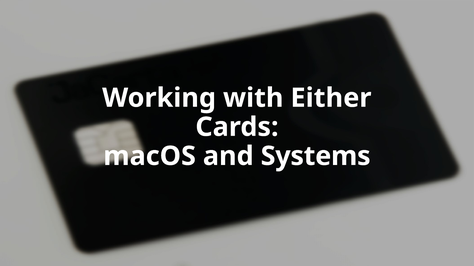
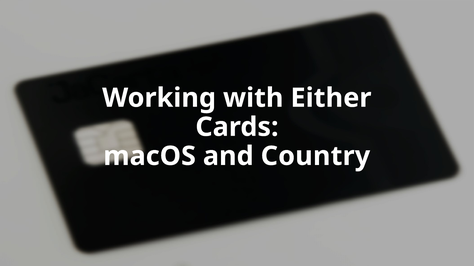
Systems: Systems -> Country
